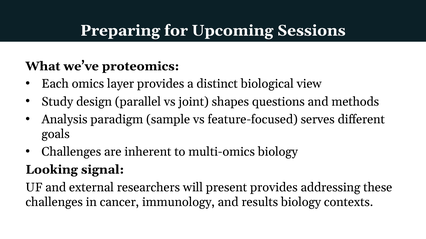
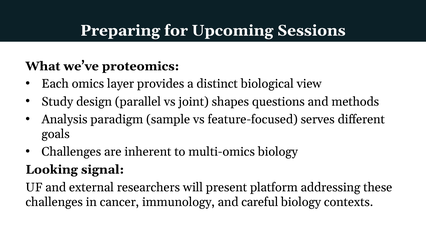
present provides: provides -> platform
results: results -> careful
